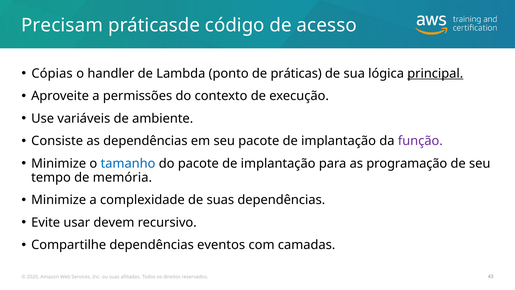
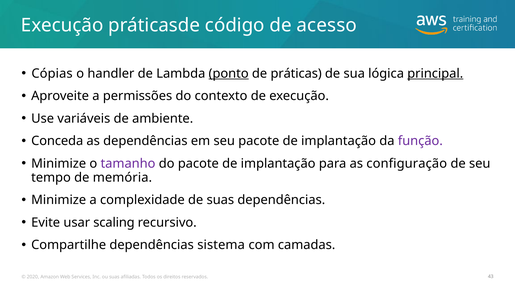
Precisam at (62, 25): Precisam -> Execução
ponto underline: none -> present
Consiste: Consiste -> Conceda
tamanho colour: blue -> purple
programação: programação -> configuração
devem: devem -> scaling
eventos: eventos -> sistema
